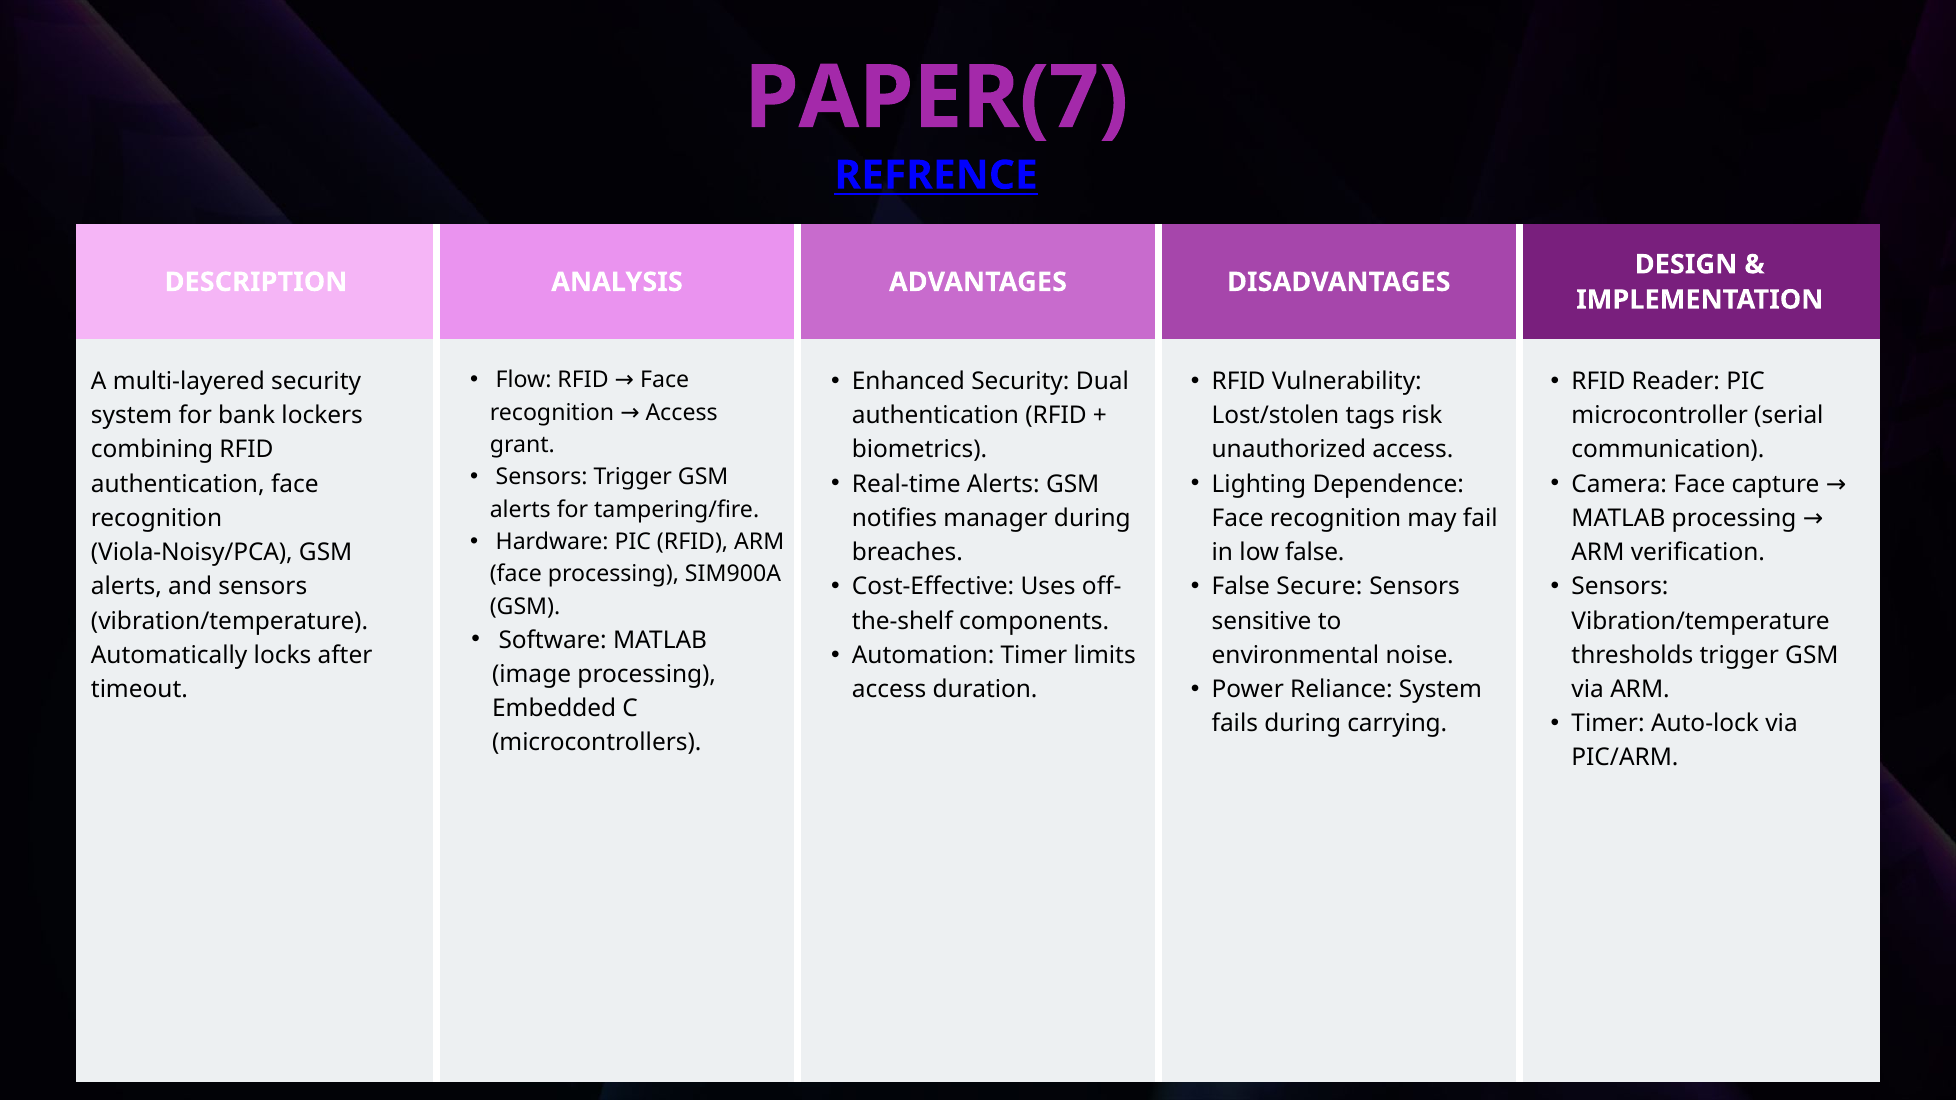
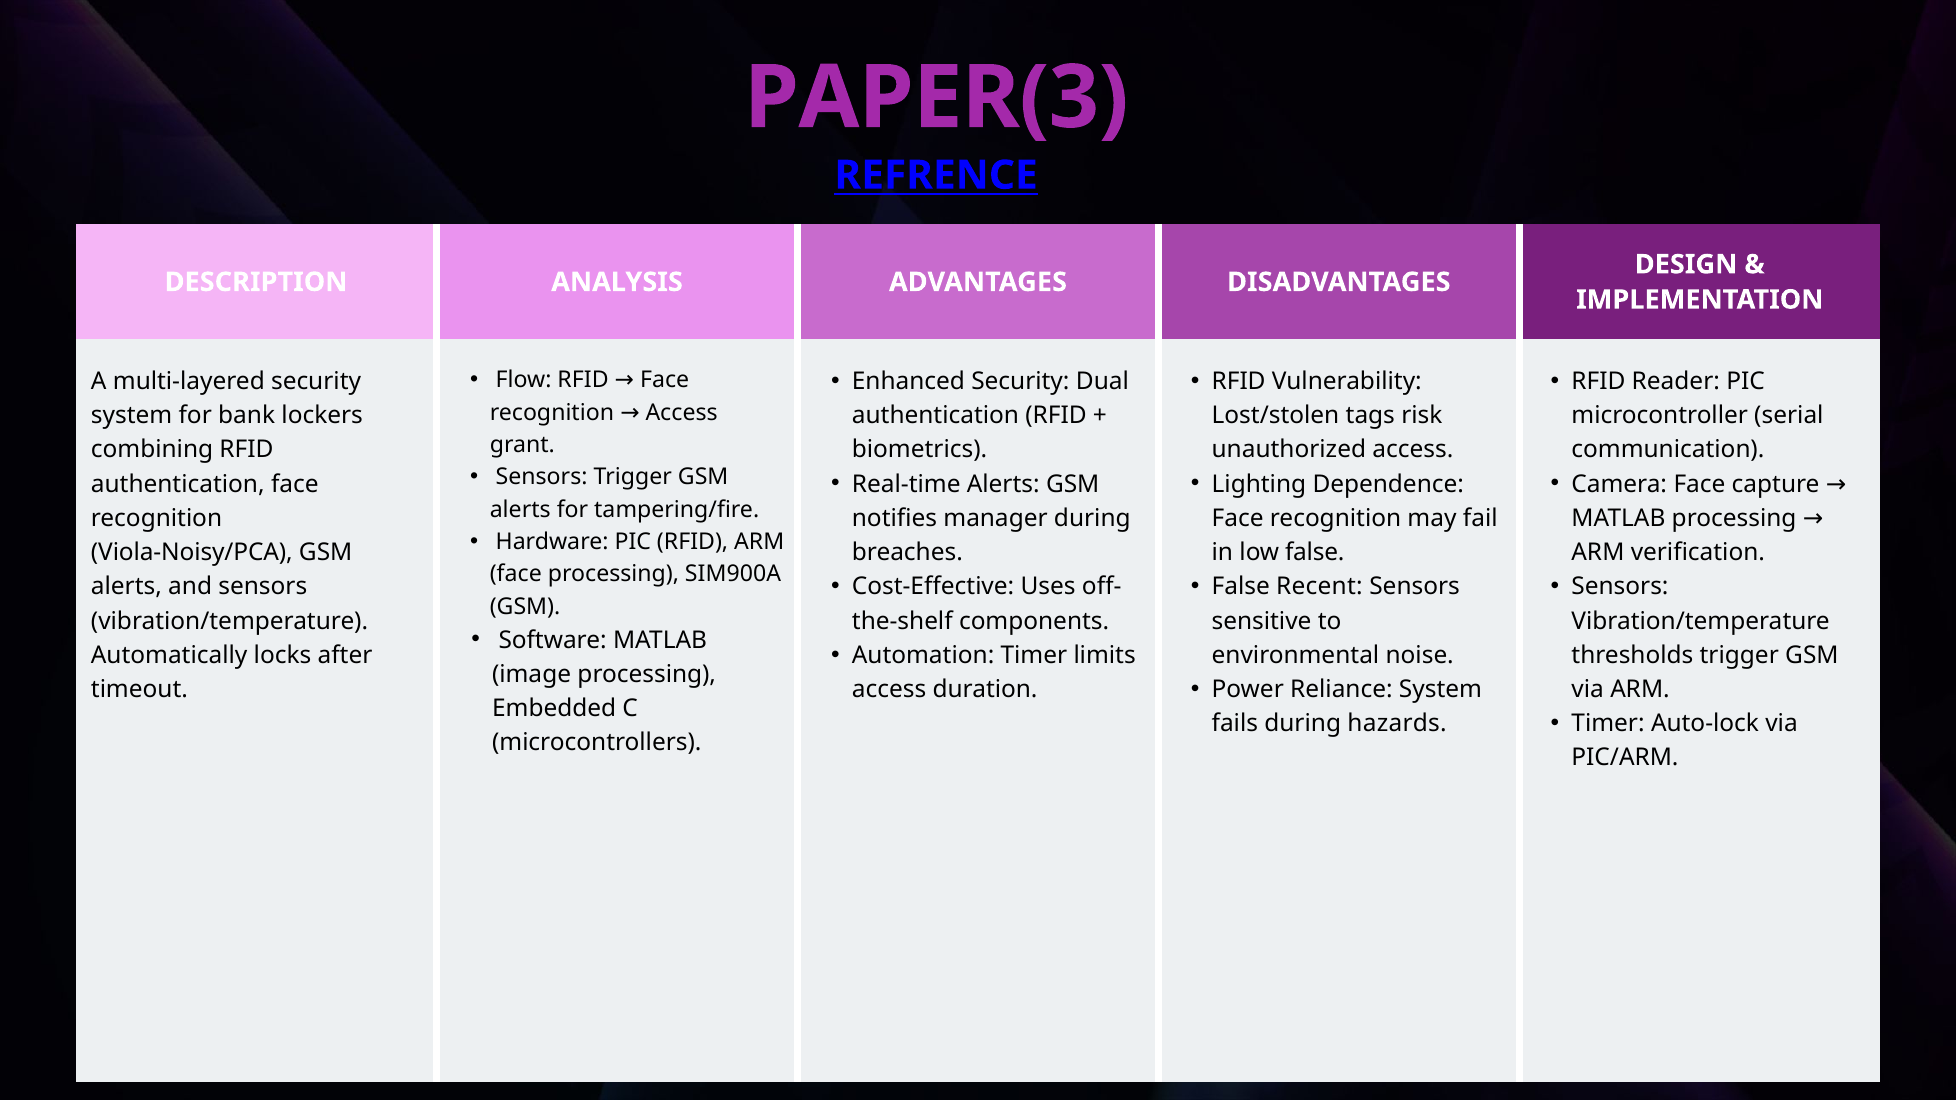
PAPER(7: PAPER(7 -> PAPER(3
Secure: Secure -> Recent
carrying: carrying -> hazards
